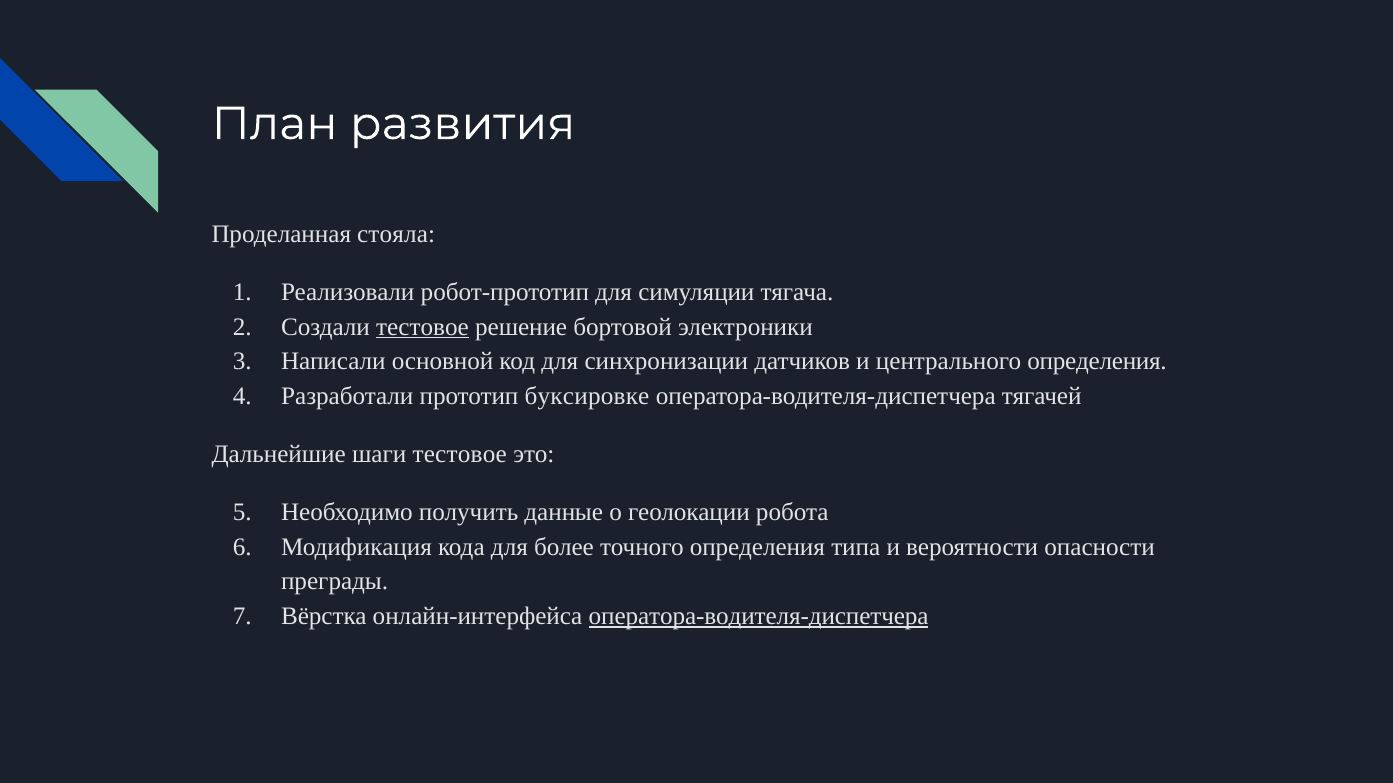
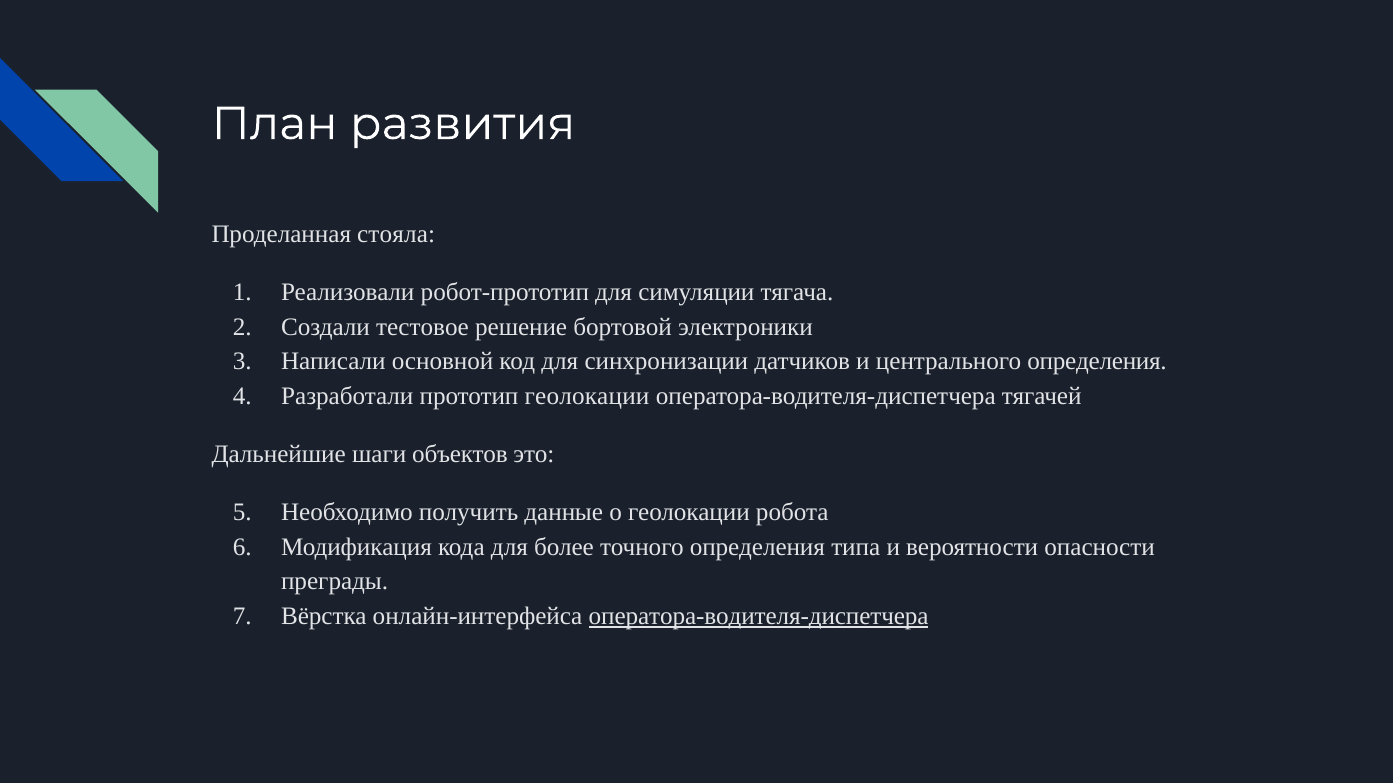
тестовое at (423, 327) underline: present -> none
прототип буксировке: буксировке -> геолокации
шаги тестовое: тестовое -> объектов
